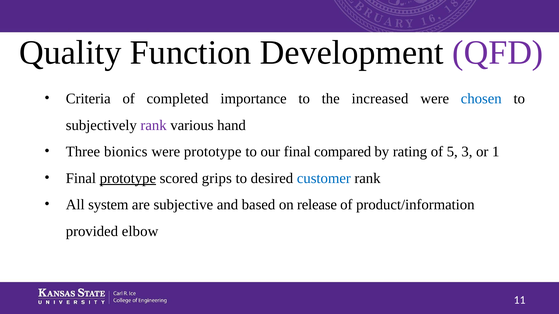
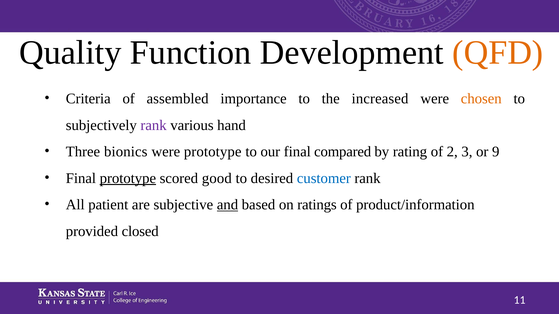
QFD colour: purple -> orange
completed: completed -> assembled
chosen colour: blue -> orange
5: 5 -> 2
1: 1 -> 9
grips: grips -> good
system: system -> patient
and underline: none -> present
release: release -> ratings
elbow: elbow -> closed
